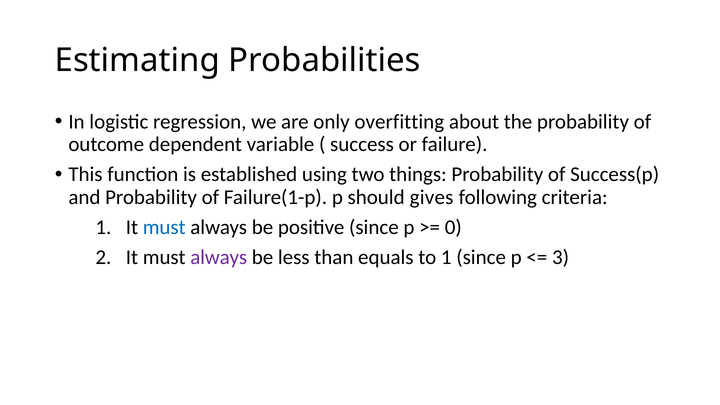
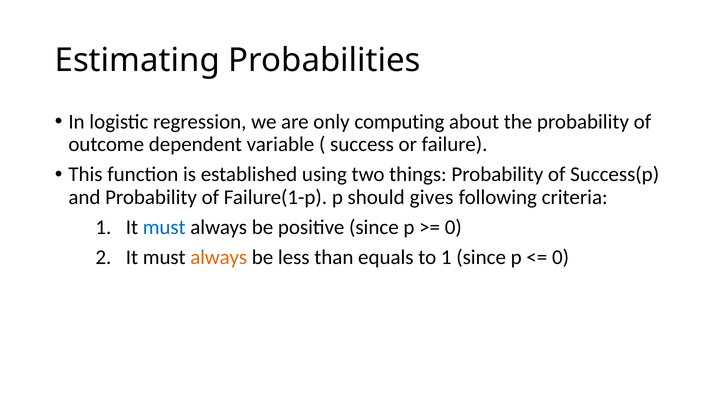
overfitting: overfitting -> computing
always at (219, 257) colour: purple -> orange
3 at (561, 257): 3 -> 0
